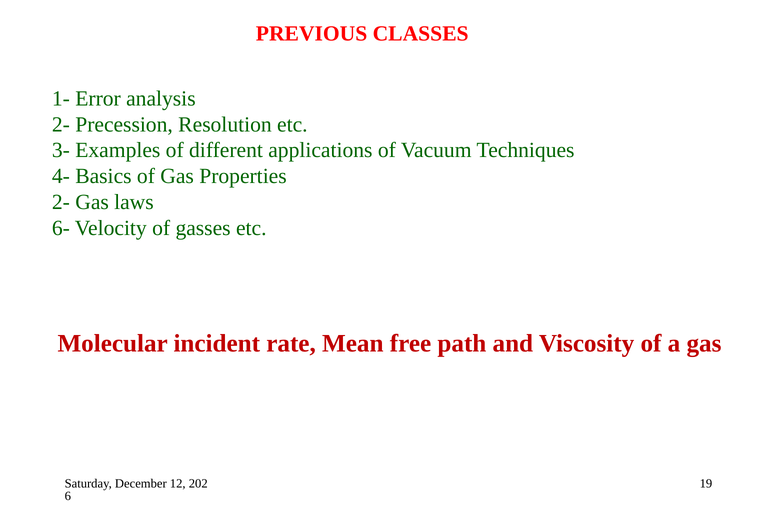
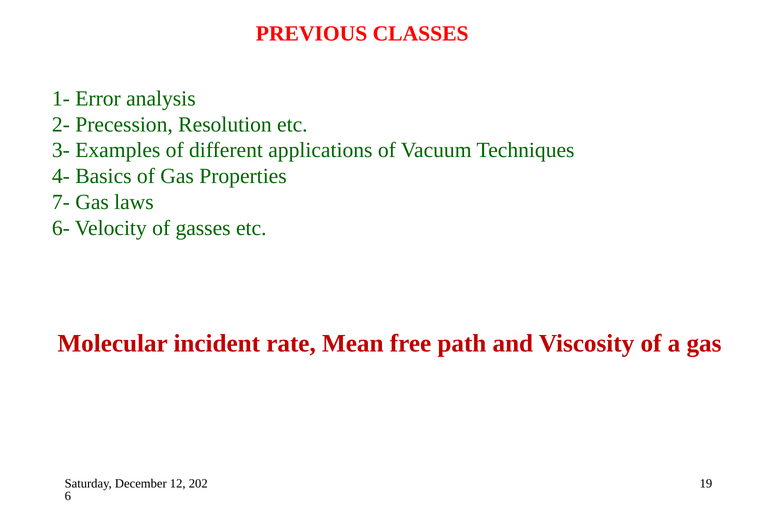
2- at (61, 202): 2- -> 7-
